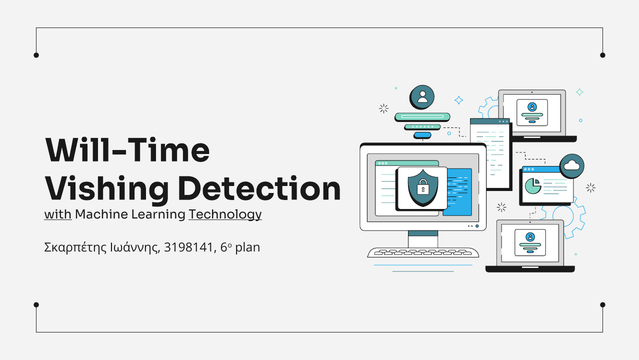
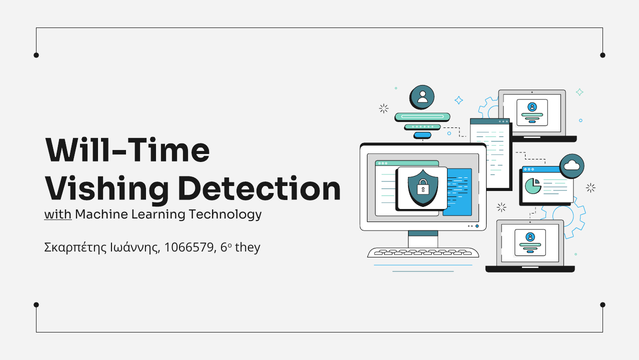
Technology underline: present -> none
3198141: 3198141 -> 1066579
plan: plan -> they
